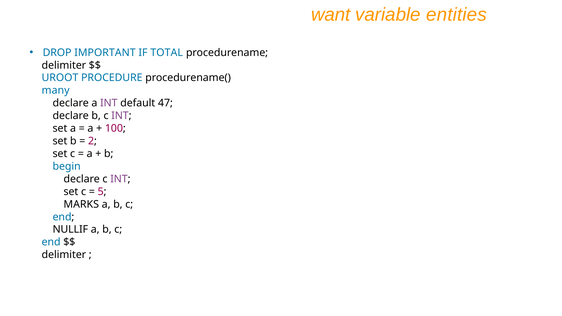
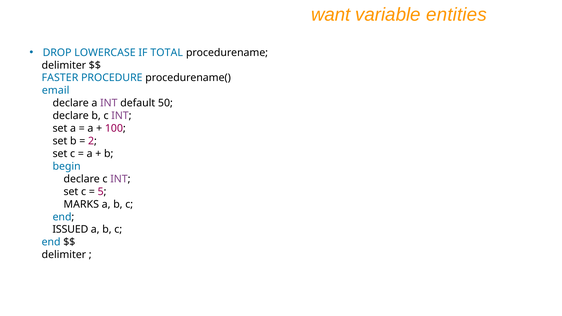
IMPORTANT: IMPORTANT -> LOWERCASE
UROOT: UROOT -> FASTER
many: many -> email
47: 47 -> 50
NULLIF: NULLIF -> ISSUED
